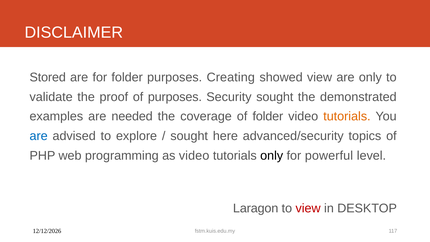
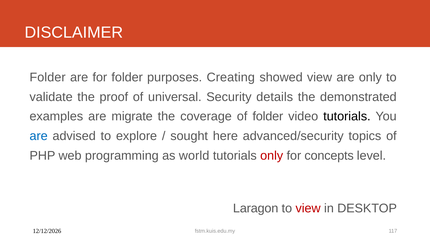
Stored at (48, 77): Stored -> Folder
of purposes: purposes -> universal
Security sought: sought -> details
needed: needed -> migrate
tutorials at (347, 116) colour: orange -> black
as video: video -> world
only at (272, 156) colour: black -> red
powerful: powerful -> concepts
